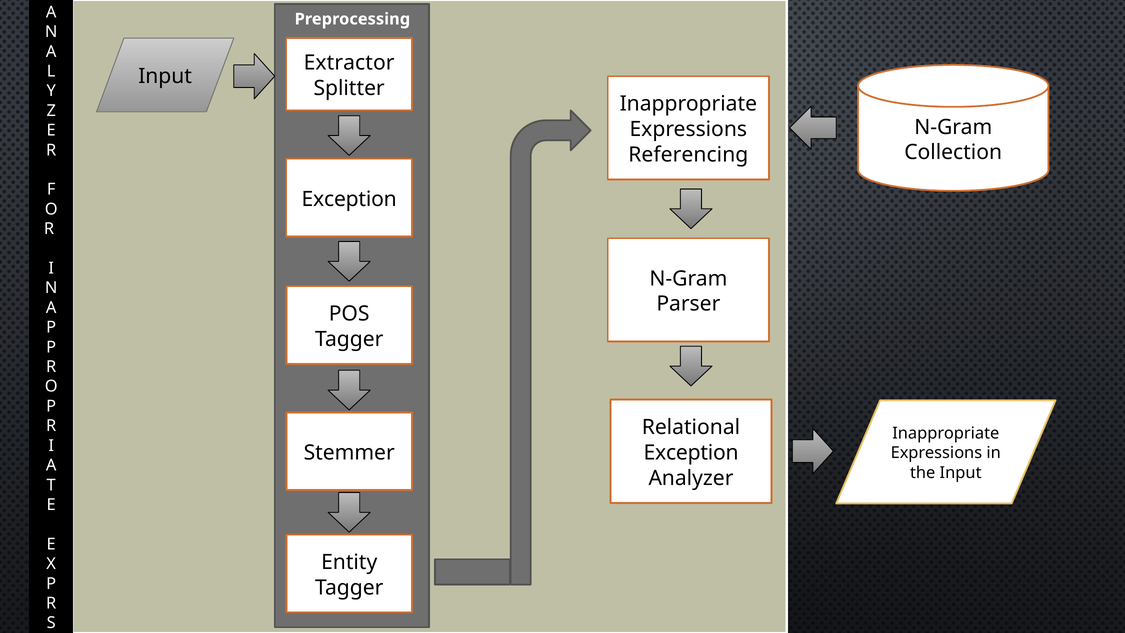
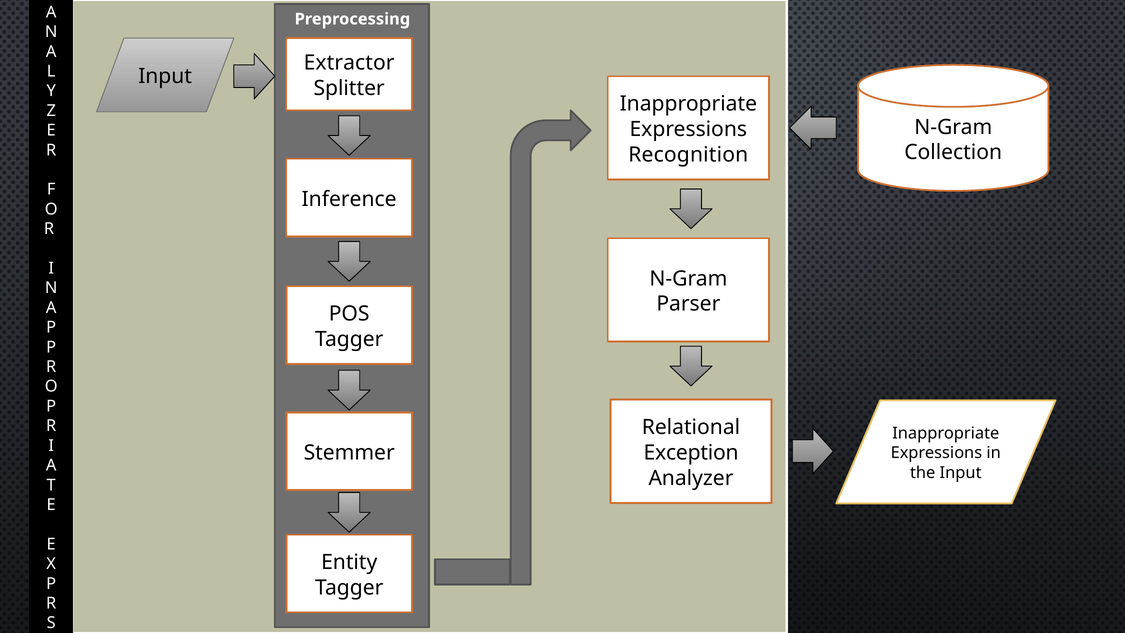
Referencing: Referencing -> Recognition
Exception at (349, 199): Exception -> Inference
